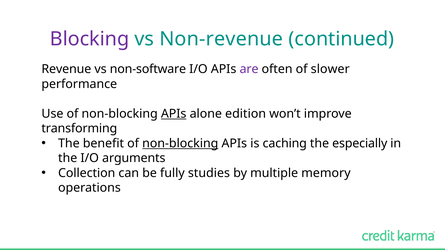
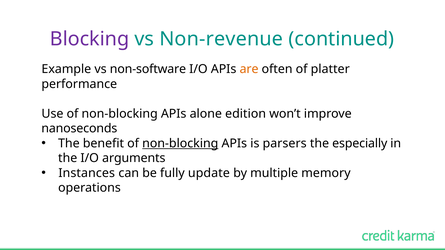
Revenue: Revenue -> Example
are colour: purple -> orange
slower: slower -> platter
APIs at (174, 114) underline: present -> none
transforming: transforming -> nanoseconds
caching: caching -> parsers
Collection: Collection -> Instances
studies: studies -> update
